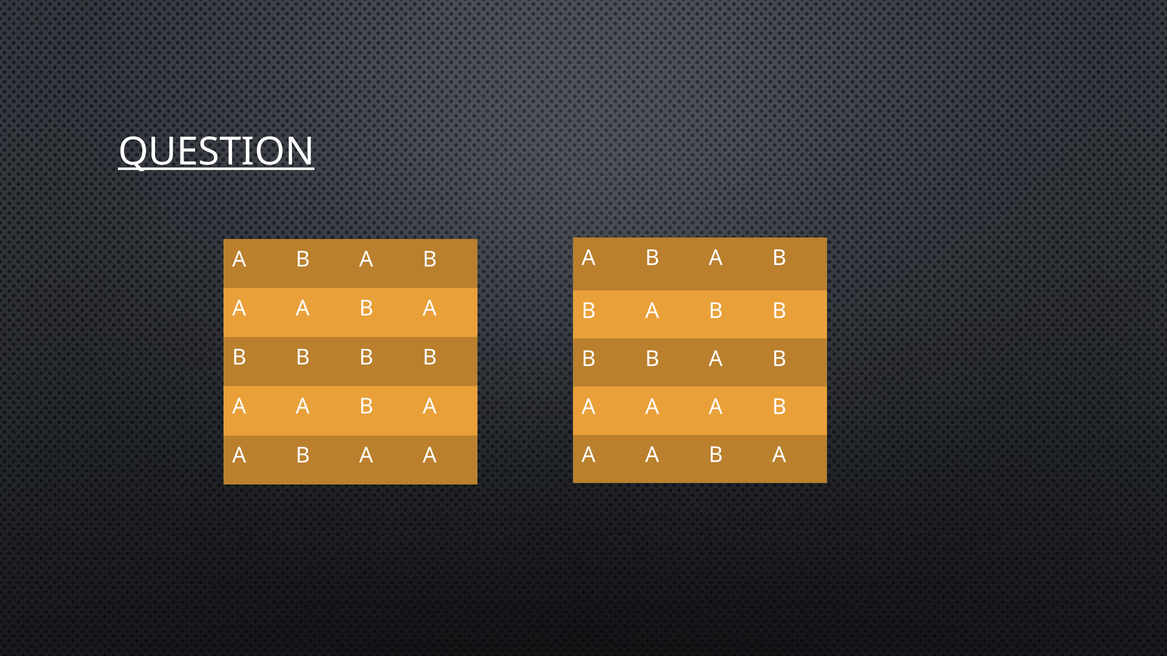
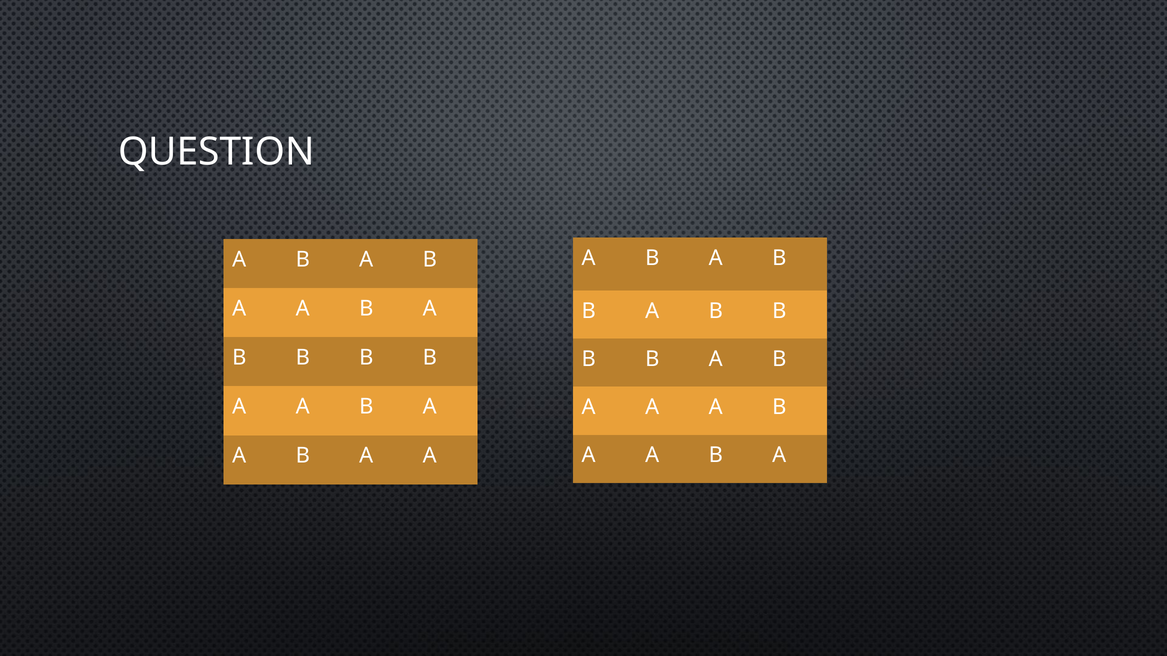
QUESTION underline: present -> none
